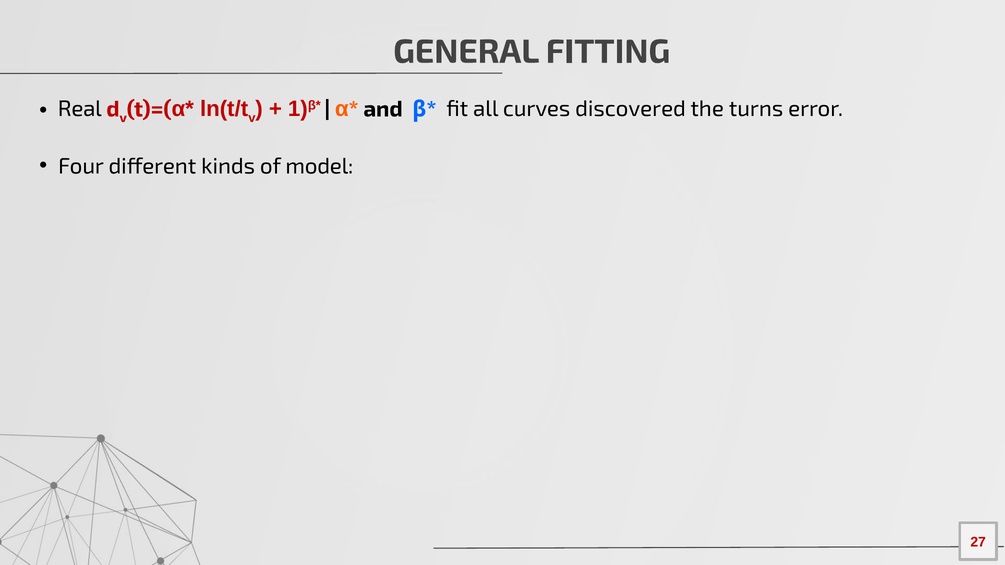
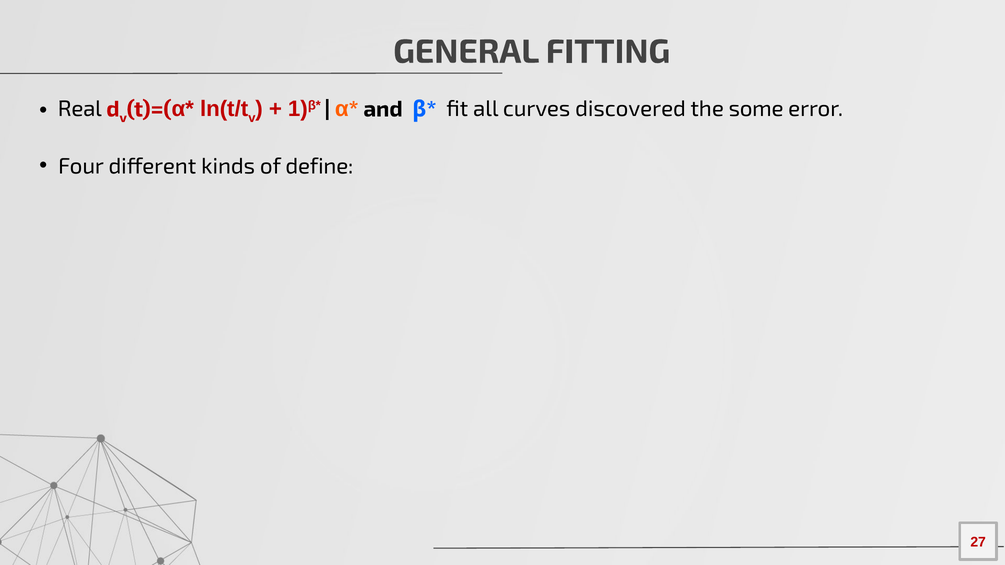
turns: turns -> some
model: model -> define
